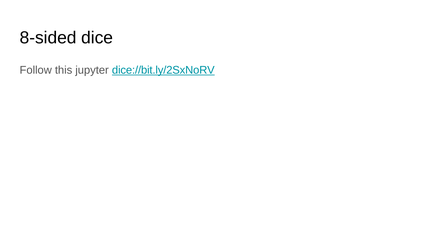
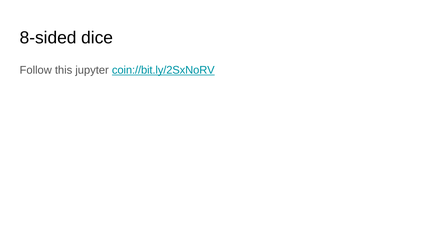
dice://bit.ly/2SxNoRV: dice://bit.ly/2SxNoRV -> coin://bit.ly/2SxNoRV
